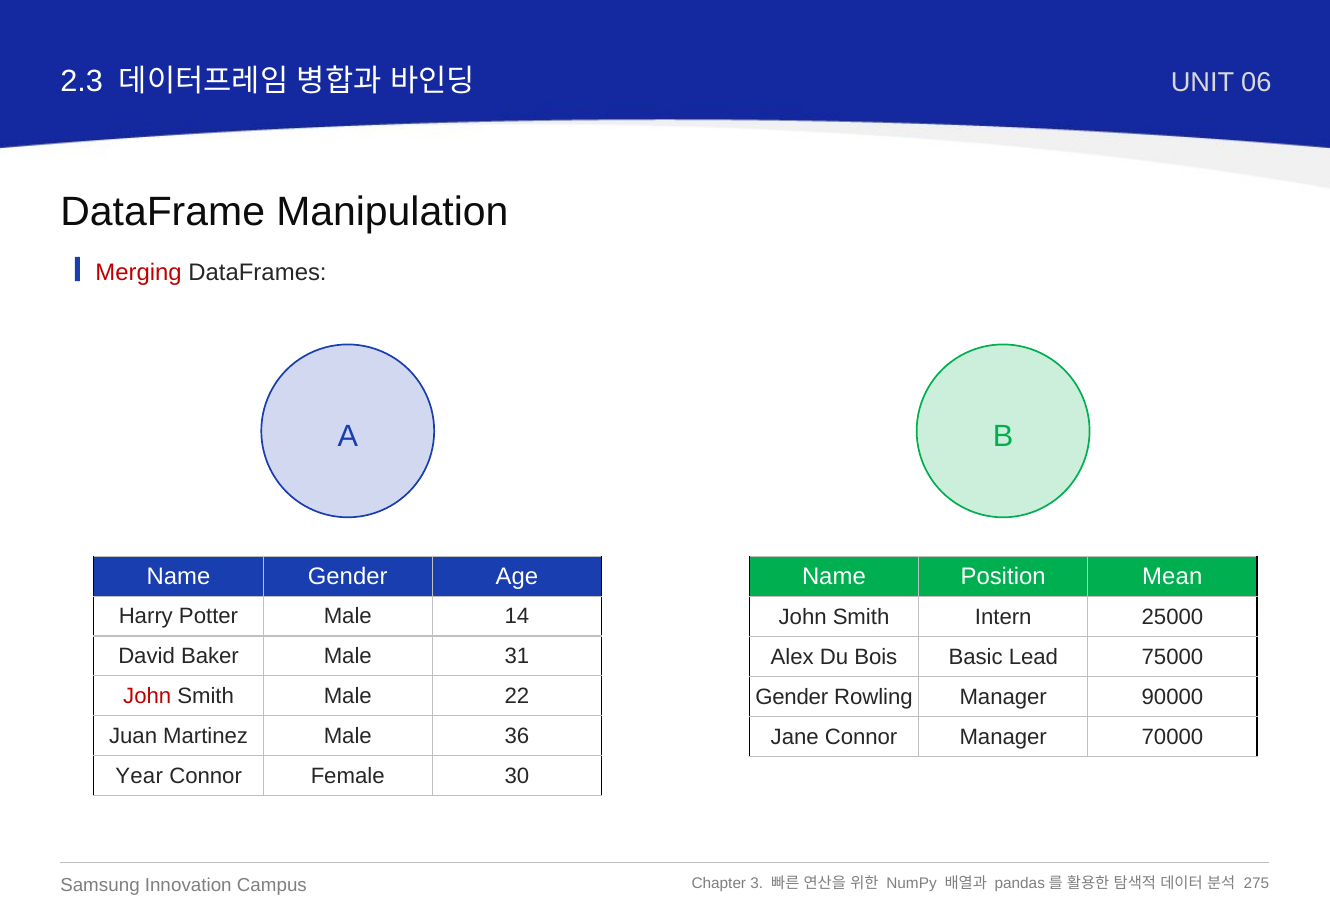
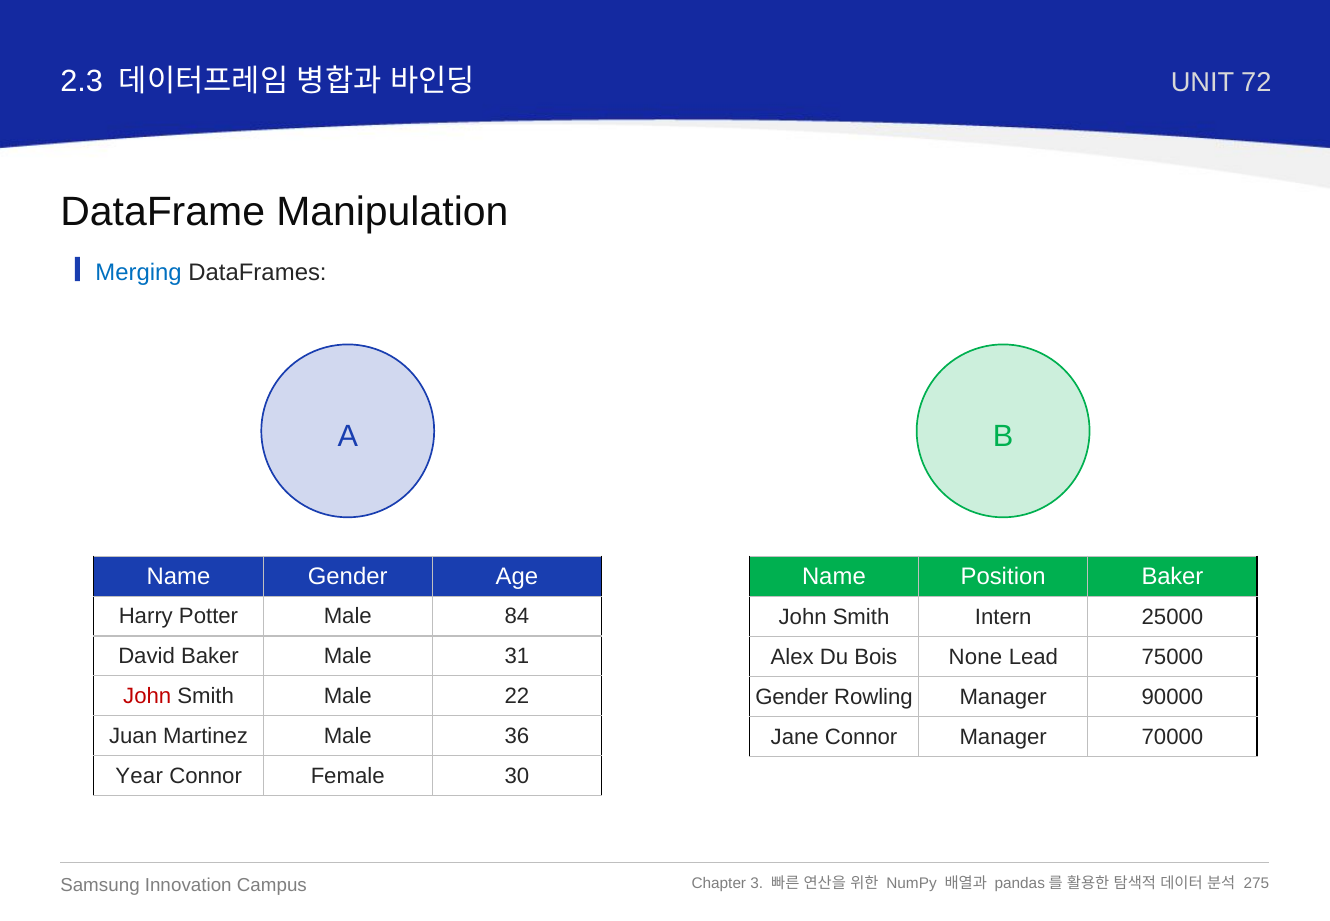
06: 06 -> 72
Merging colour: red -> blue
Position Mean: Mean -> Baker
14: 14 -> 84
Basic: Basic -> None
